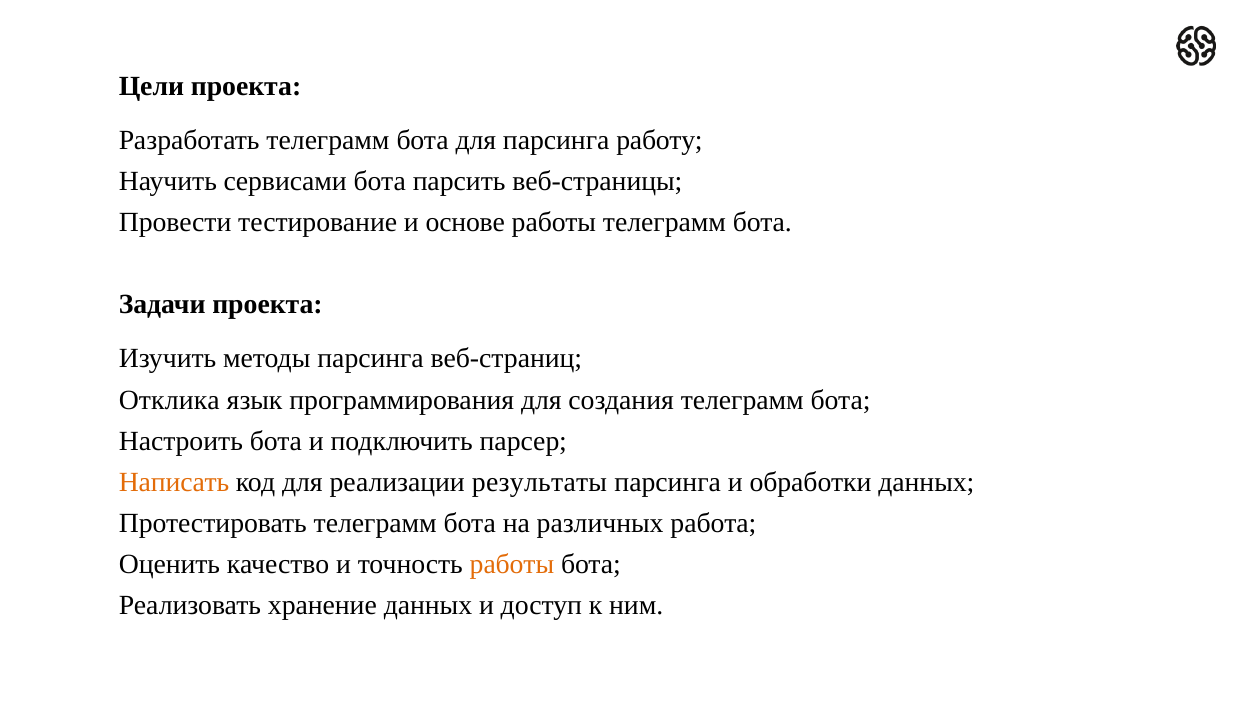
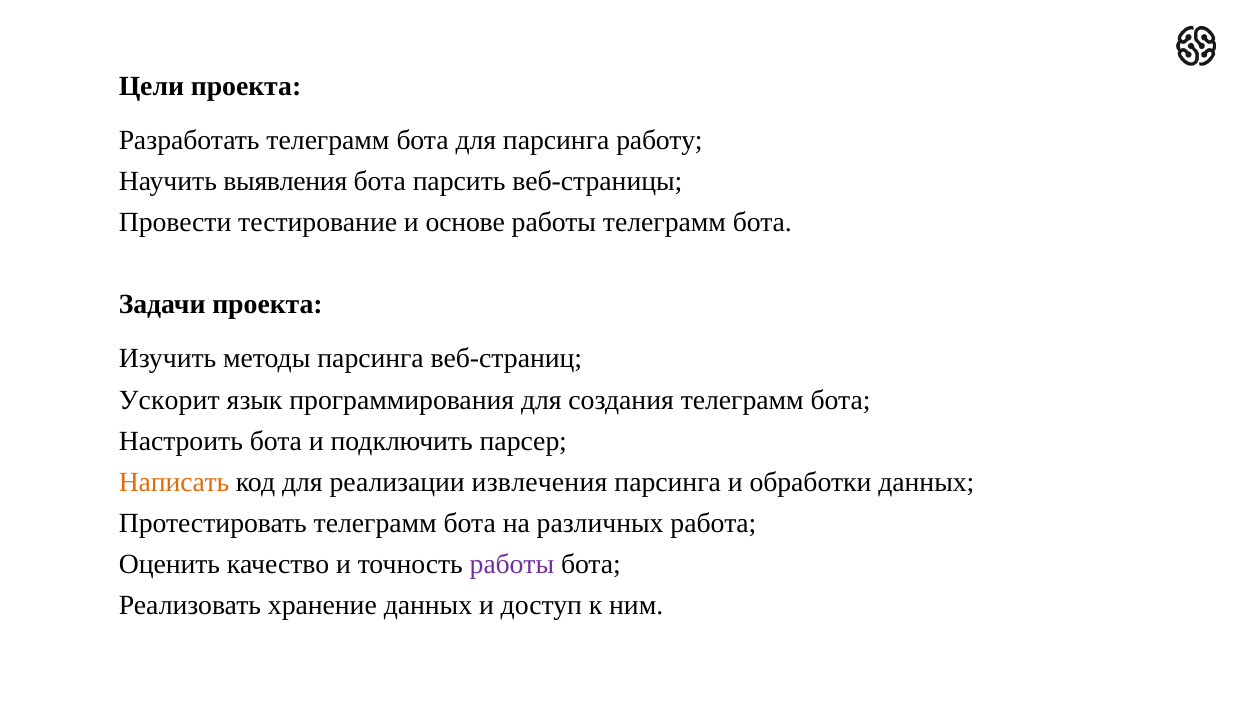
сервисами: сервисами -> выявления
Отклика: Отклика -> Ускорит
результаты: результаты -> извлечения
работы at (512, 565) colour: orange -> purple
